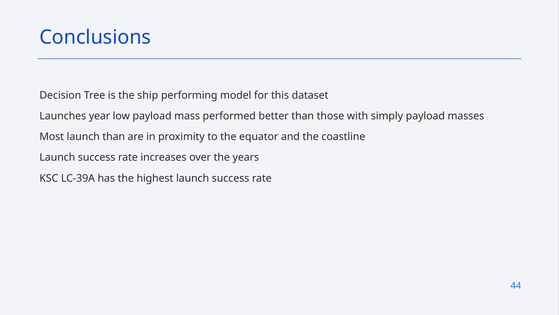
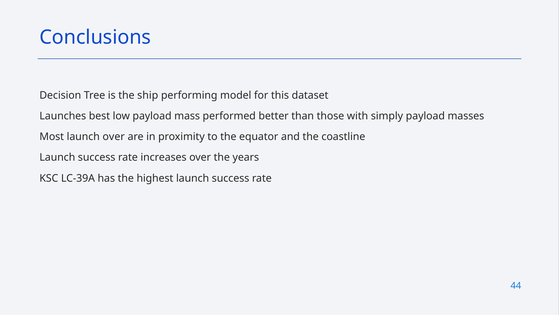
year: year -> best
launch than: than -> over
